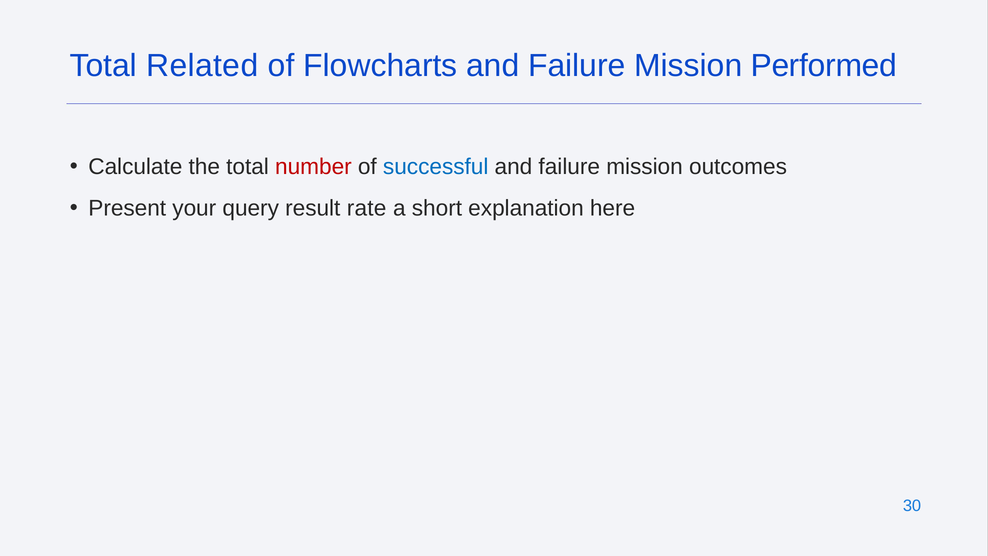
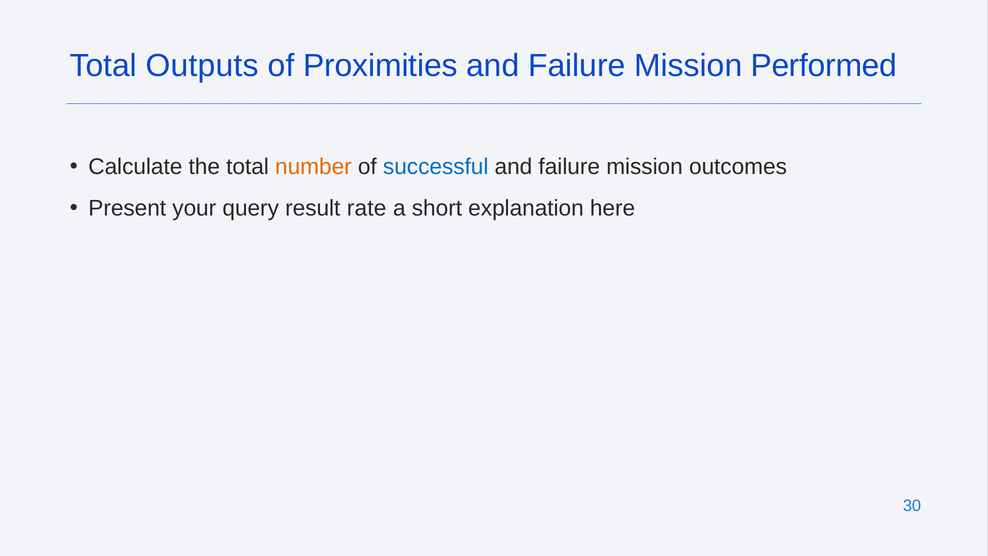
Related: Related -> Outputs
Flowcharts: Flowcharts -> Proximities
number colour: red -> orange
